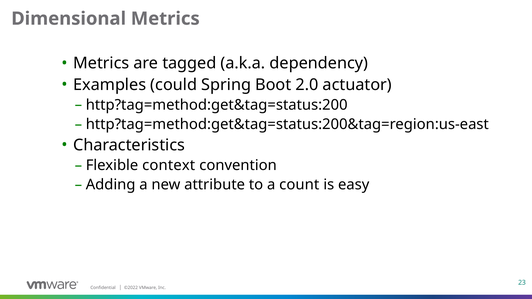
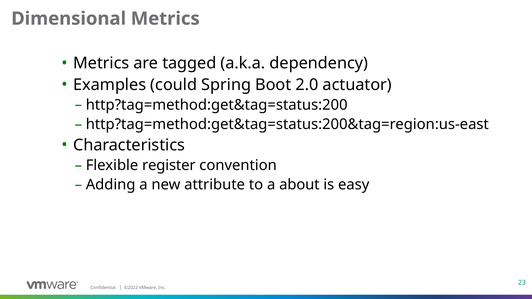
context: context -> register
count: count -> about
